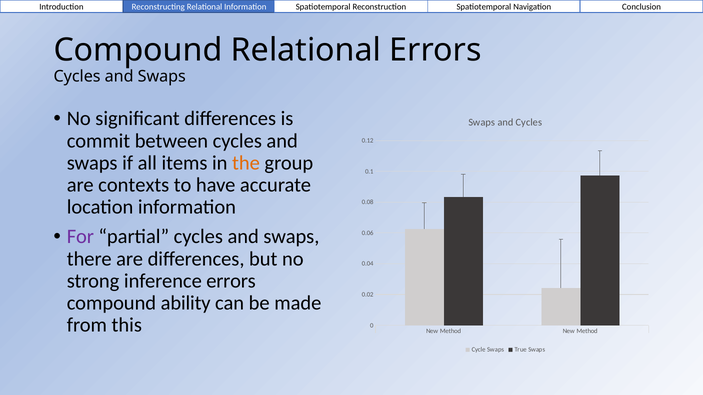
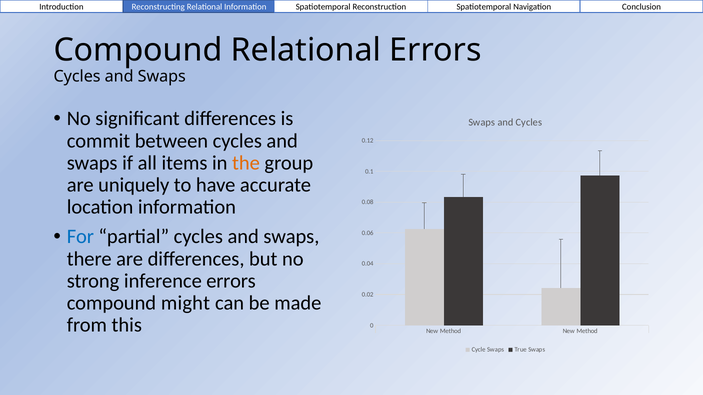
contexts: contexts -> uniquely
For colour: purple -> blue
ability: ability -> might
